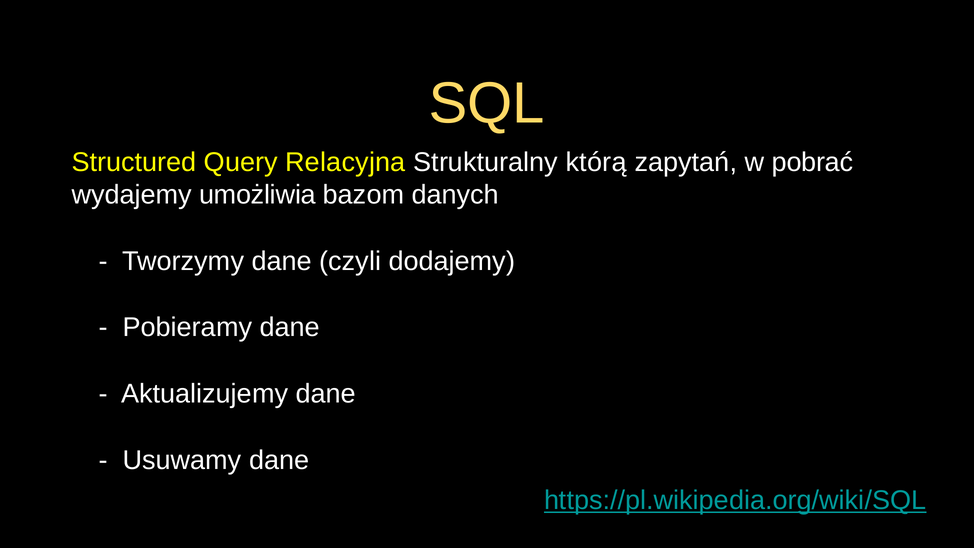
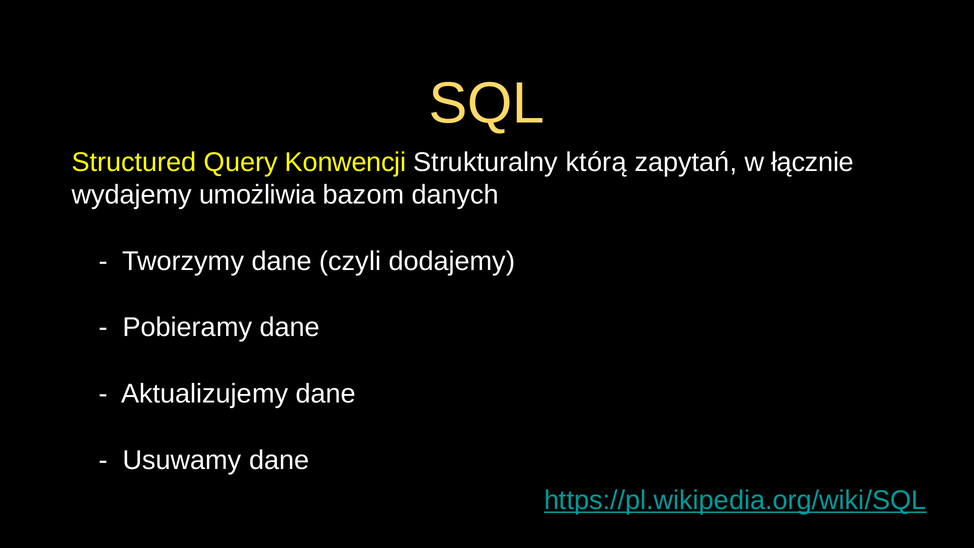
Relacyjna: Relacyjna -> Konwencji
pobrać: pobrać -> łącznie
